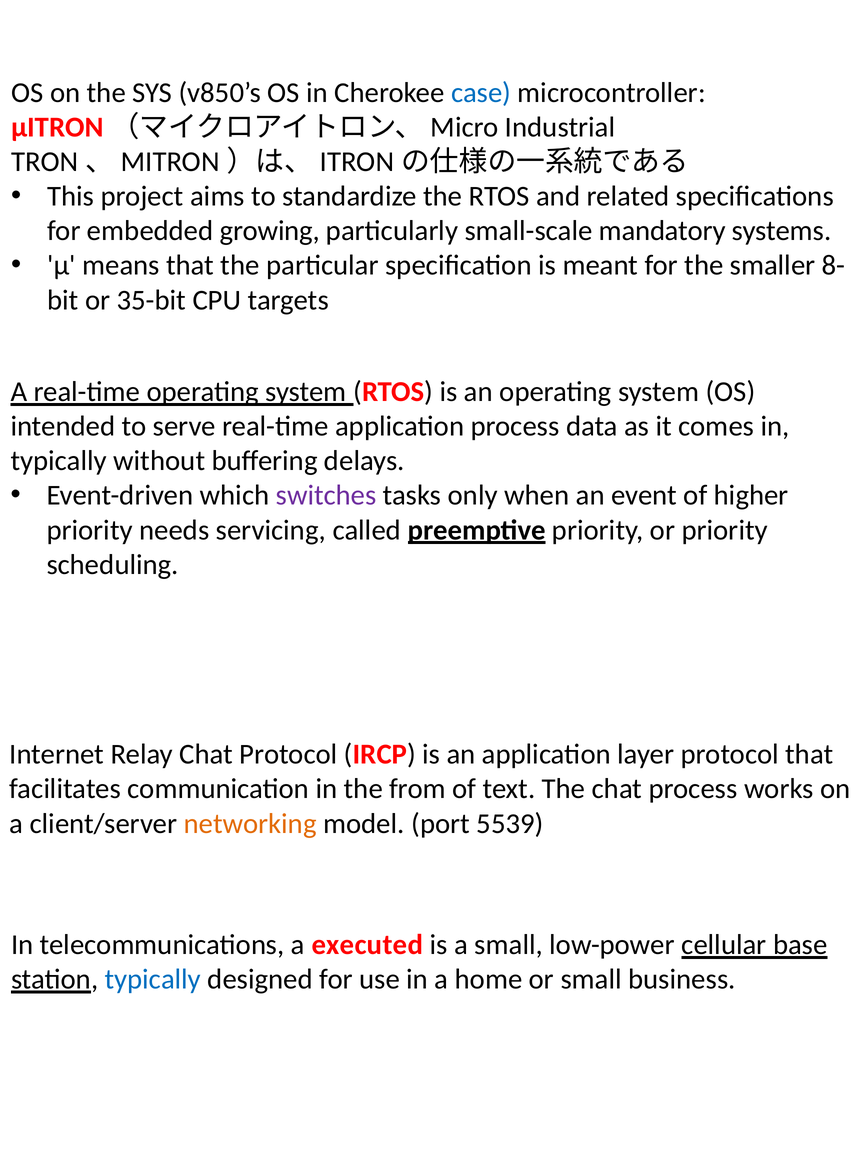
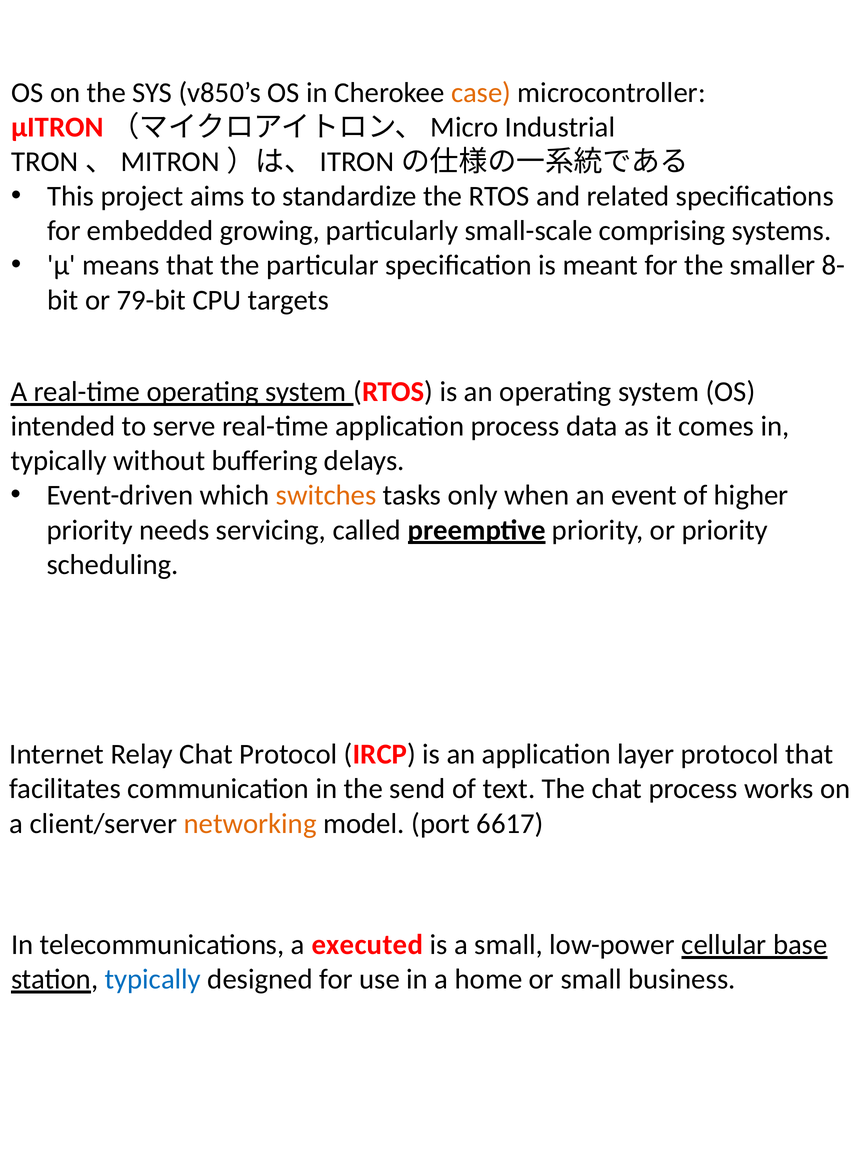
case colour: blue -> orange
mandatory: mandatory -> comprising
35-bit: 35-bit -> 79-bit
switches colour: purple -> orange
from: from -> send
5539: 5539 -> 6617
